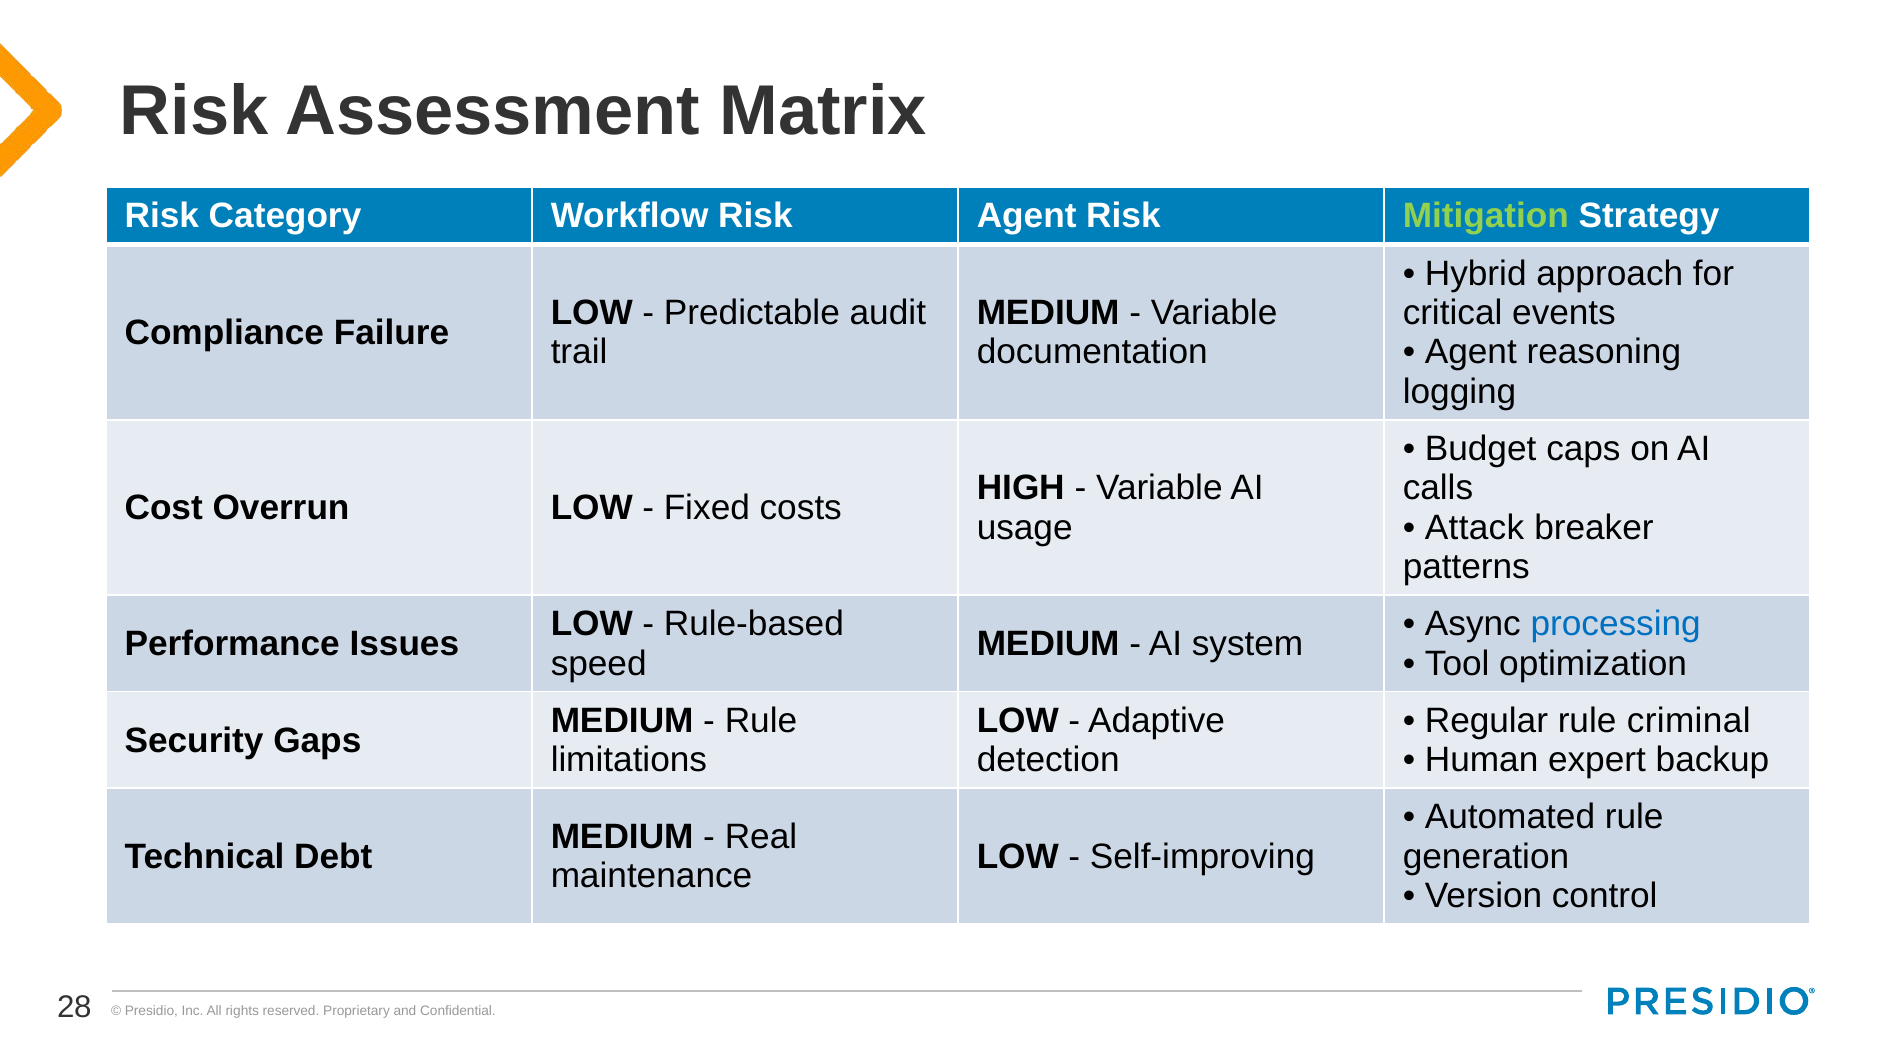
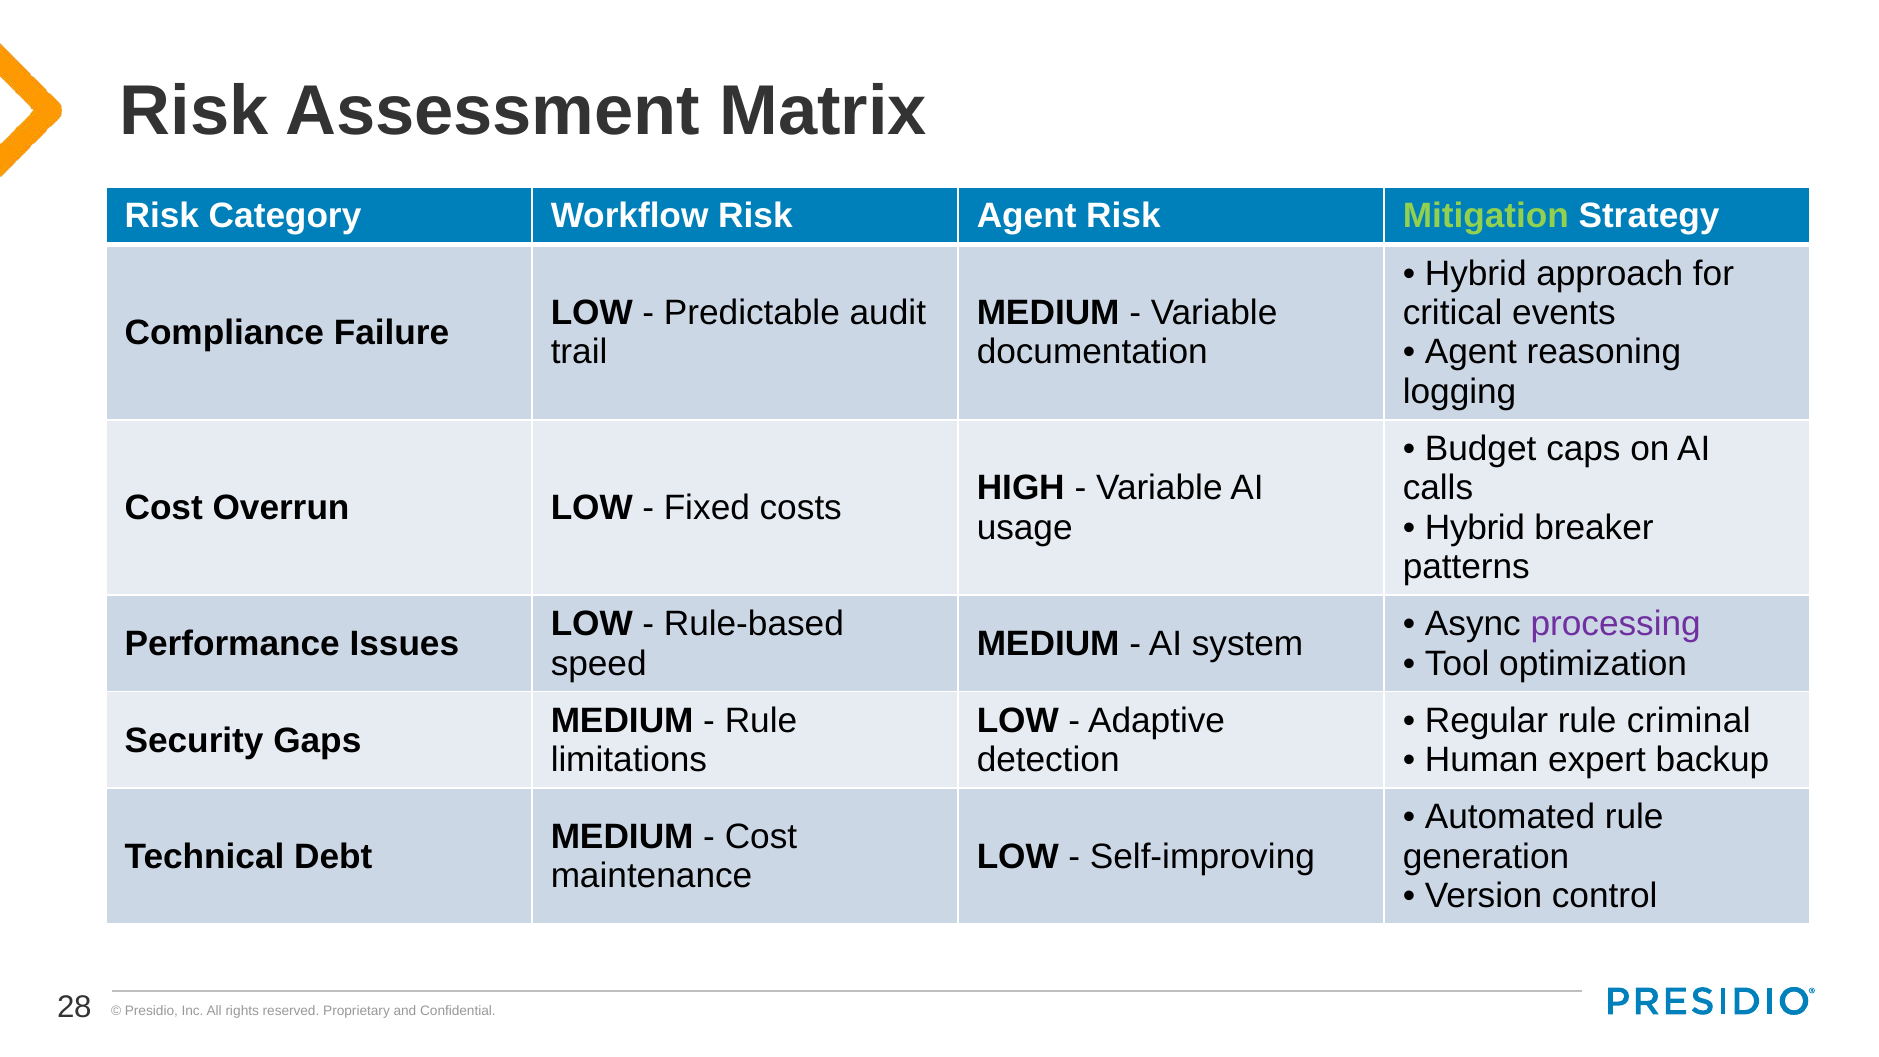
Attack at (1475, 528): Attack -> Hybrid
processing colour: blue -> purple
Real at (761, 837): Real -> Cost
